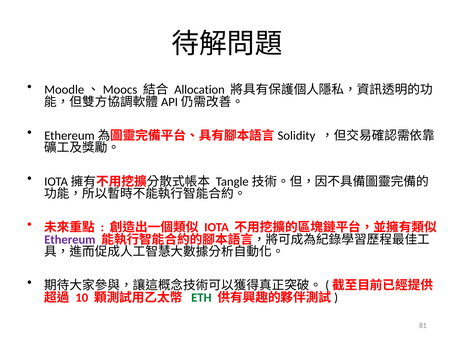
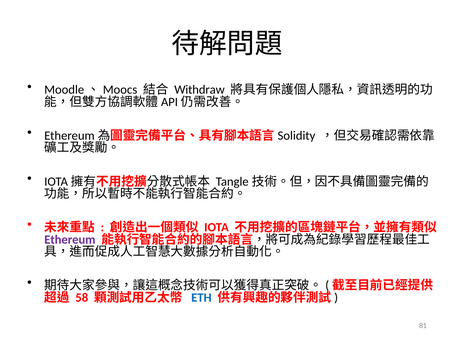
Allocation: Allocation -> Withdraw
10: 10 -> 58
ETH colour: green -> blue
